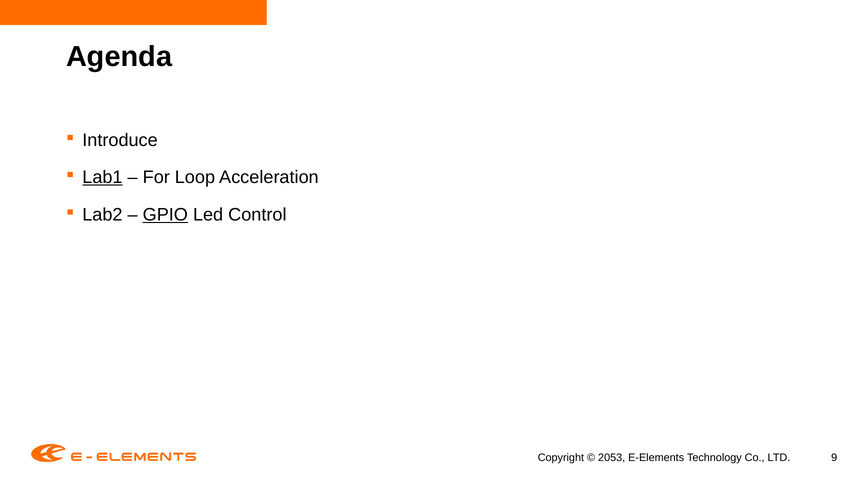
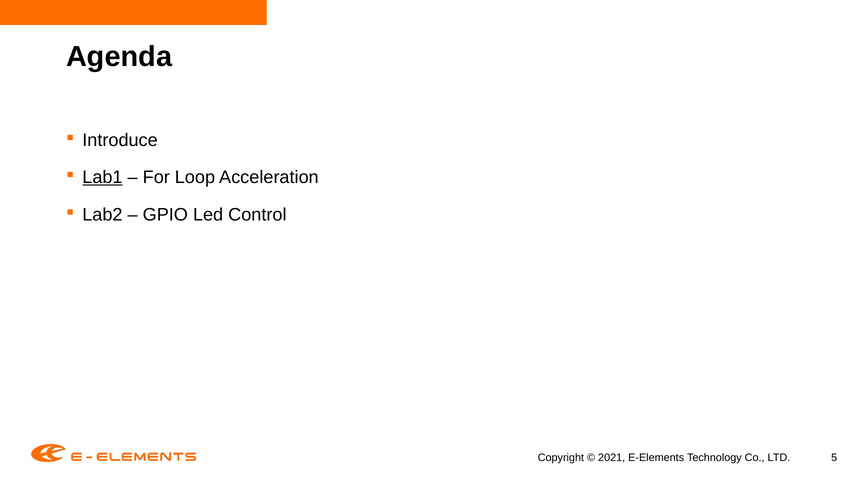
GPIO underline: present -> none
2053: 2053 -> 2021
9: 9 -> 5
